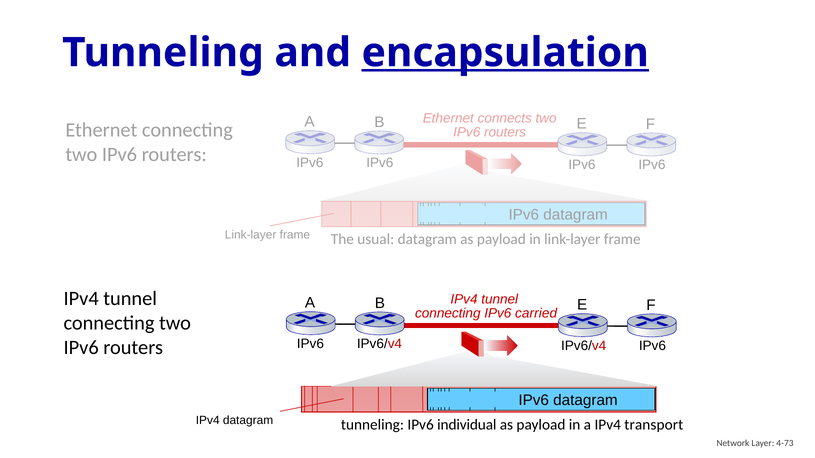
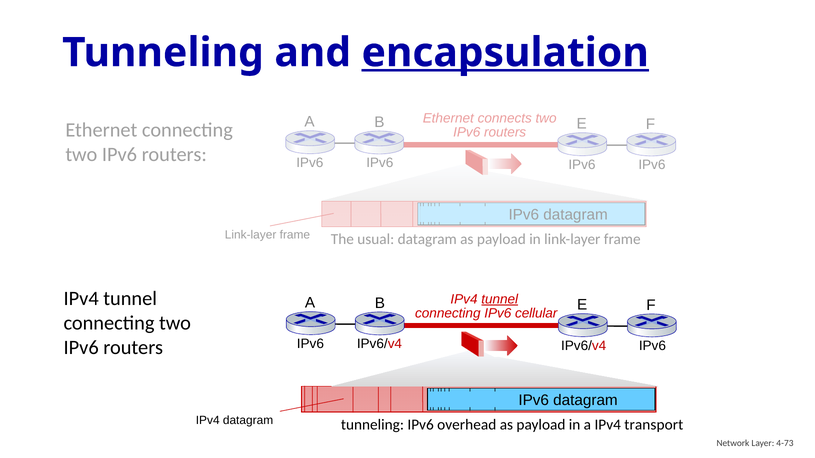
tunnel at (500, 300) underline: none -> present
carried: carried -> cellular
individual: individual -> overhead
